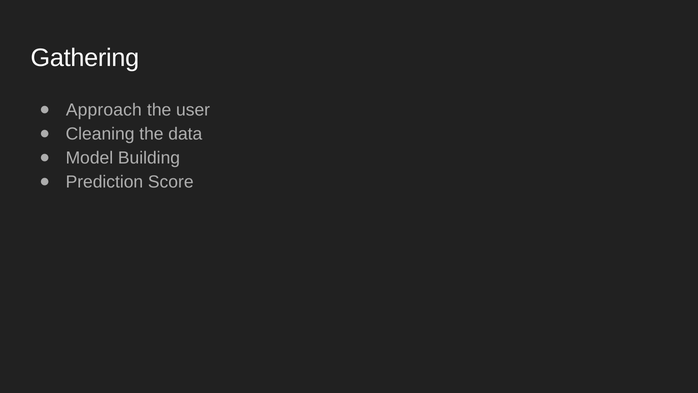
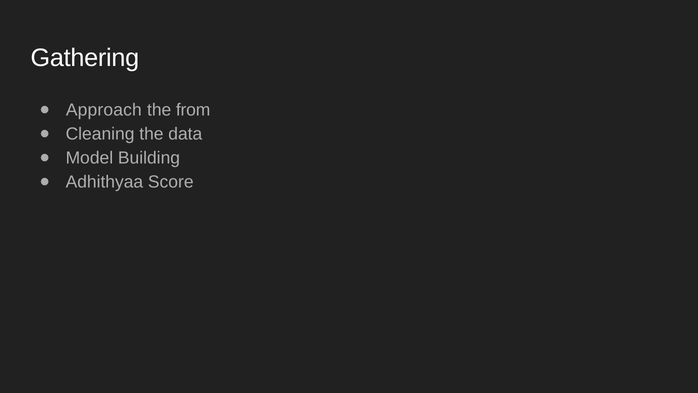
user: user -> from
Prediction: Prediction -> Adhithyaa
